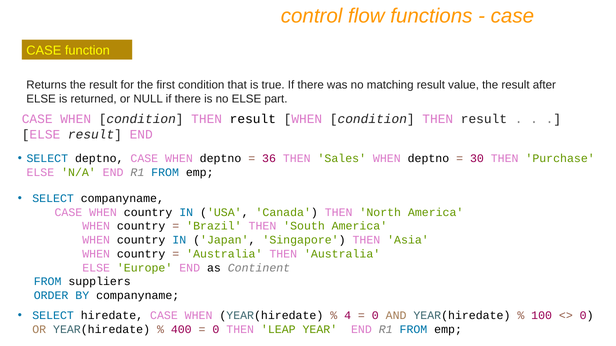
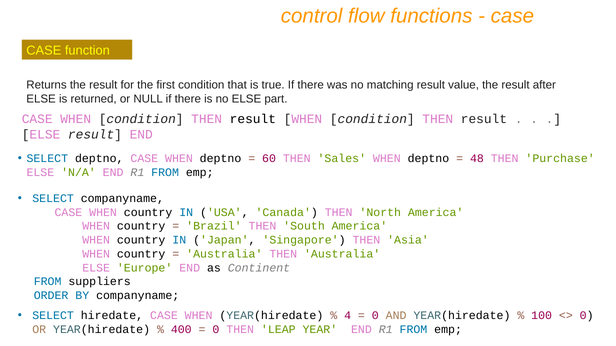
36: 36 -> 60
30: 30 -> 48
